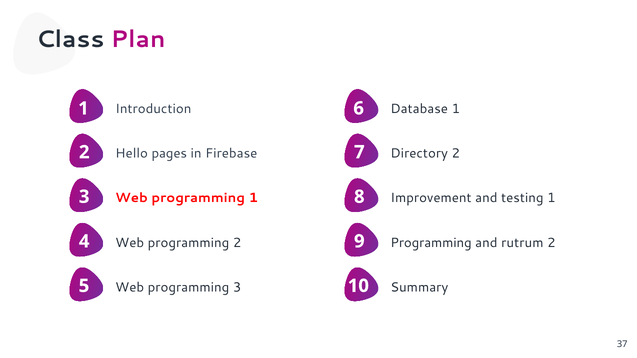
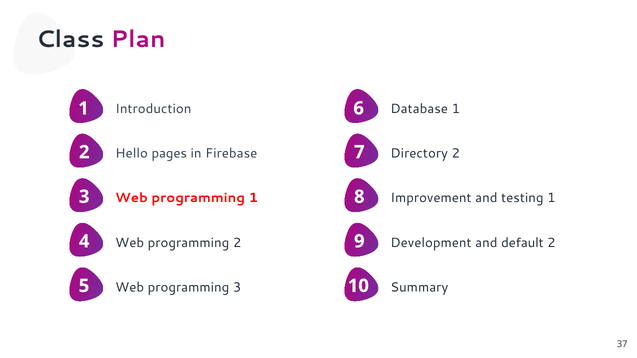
Programming at (431, 243): Programming -> Development
rutrum: rutrum -> default
